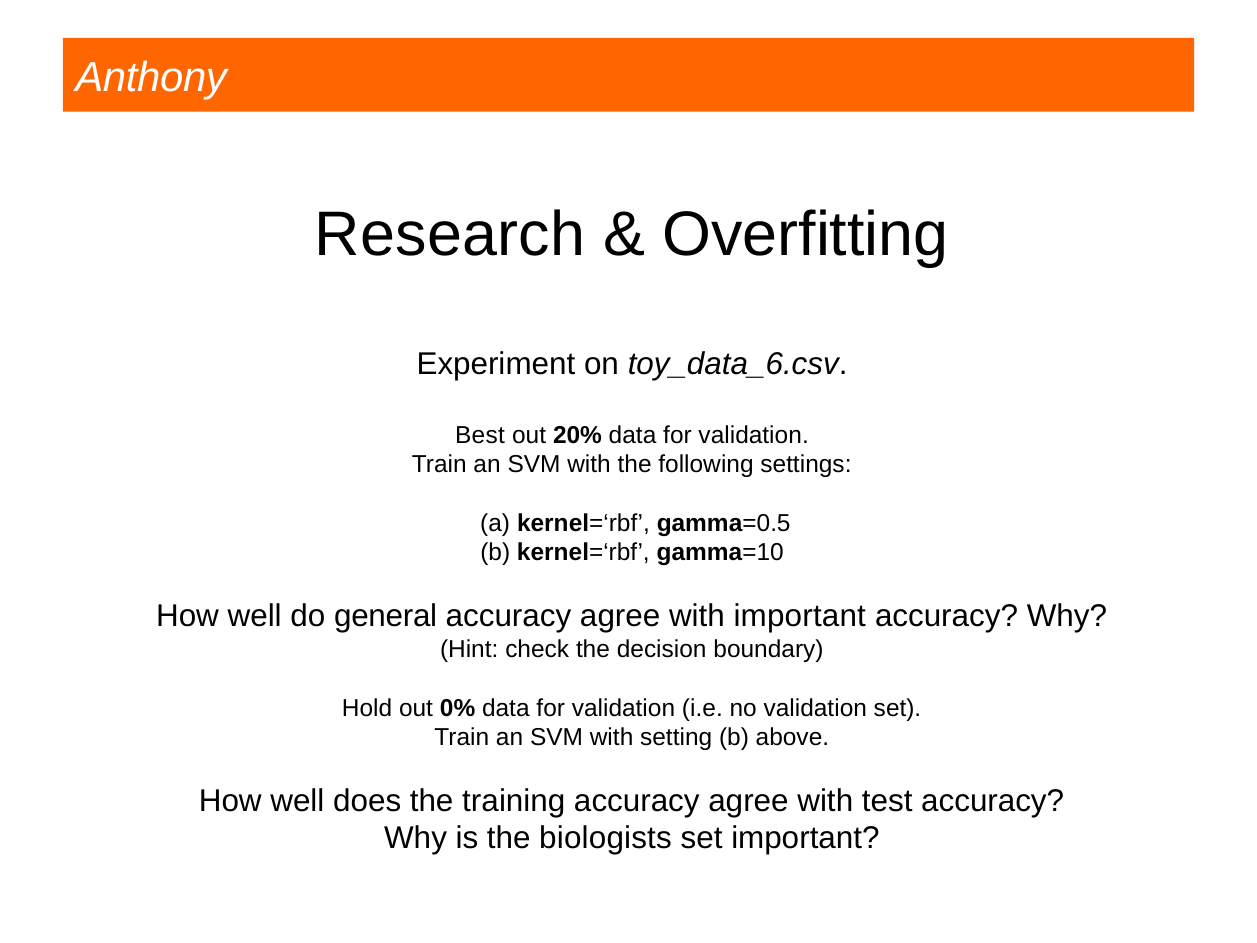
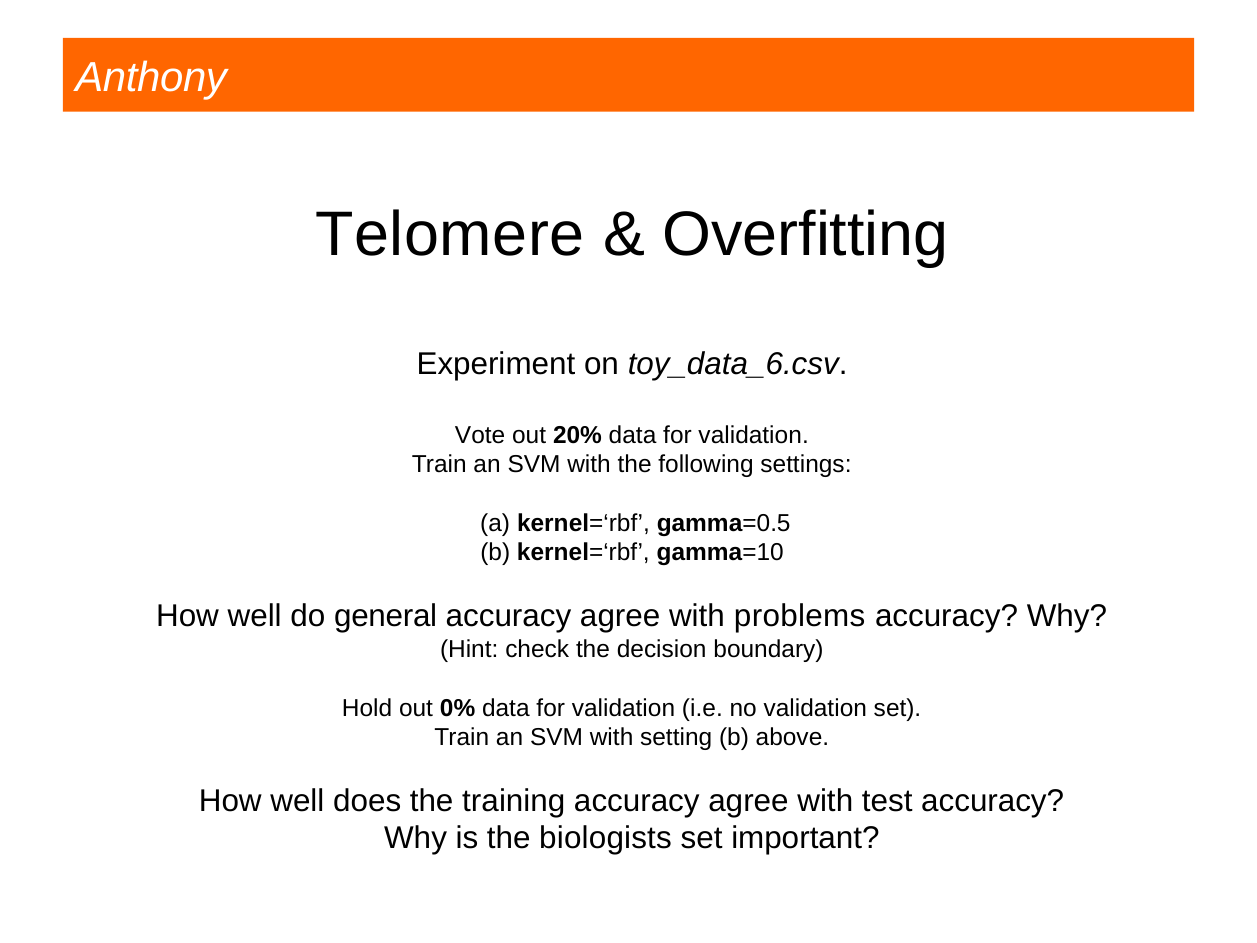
Research: Research -> Telomere
Best: Best -> Vote
with important: important -> problems
